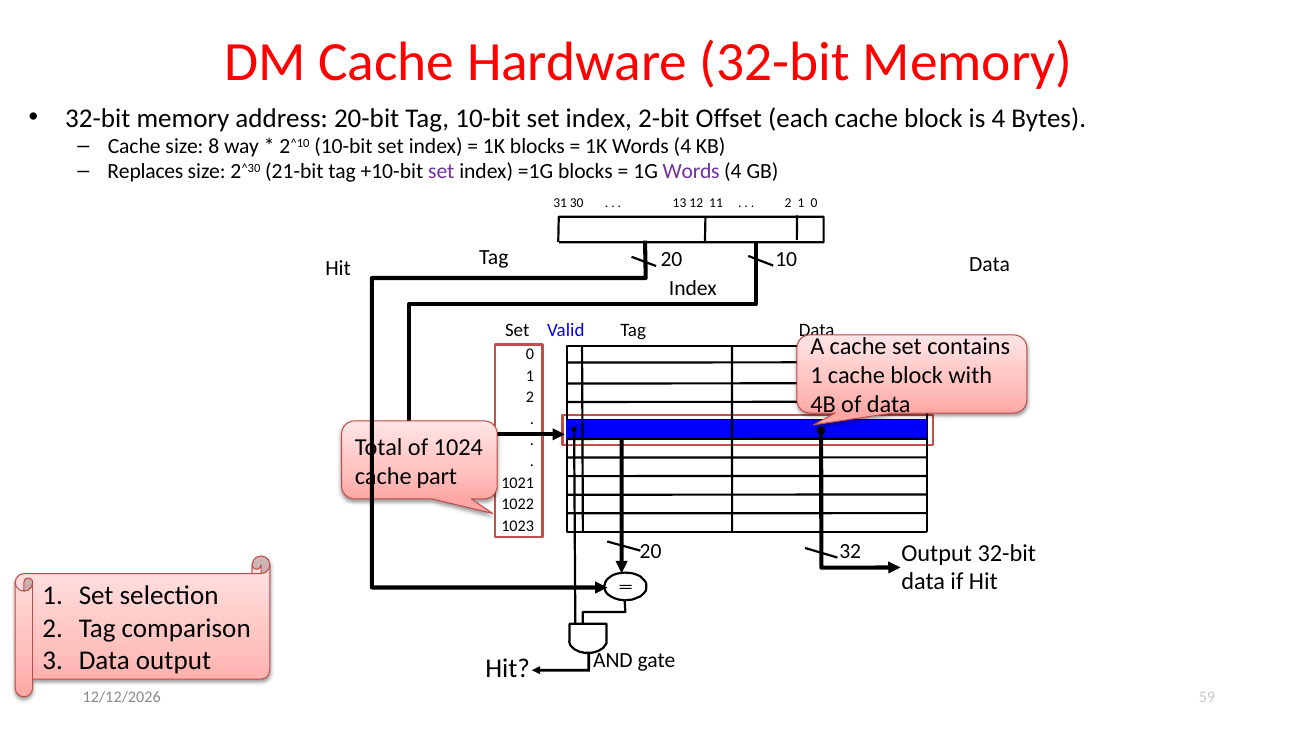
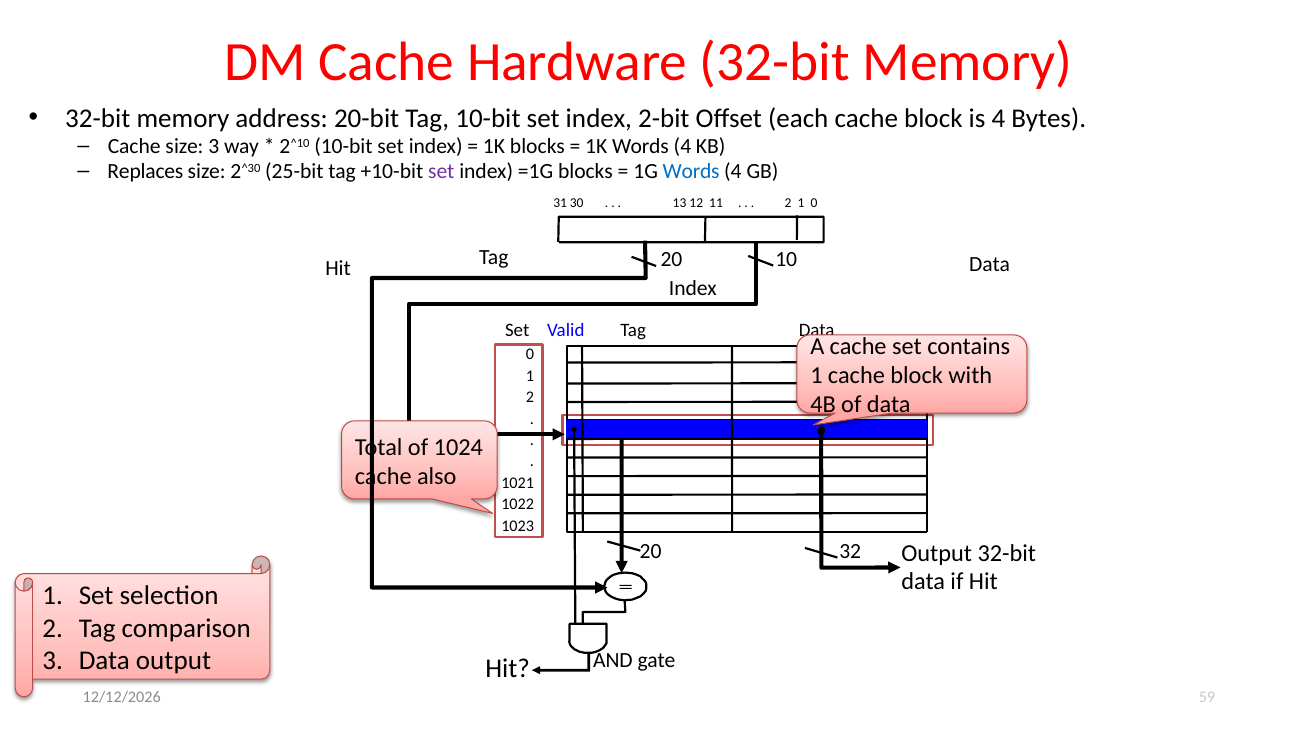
size 8: 8 -> 3
21-bit: 21-bit -> 25-bit
Words at (691, 172) colour: purple -> blue
part: part -> also
